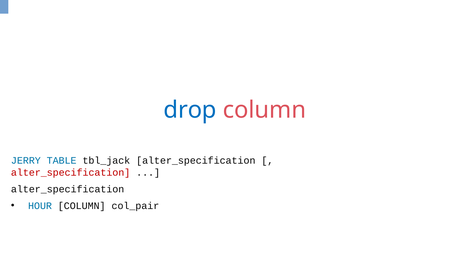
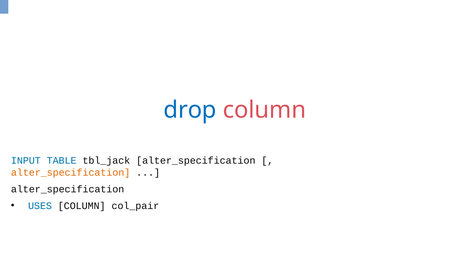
JERRY: JERRY -> INPUT
alter_specification at (71, 172) colour: red -> orange
HOUR: HOUR -> USES
